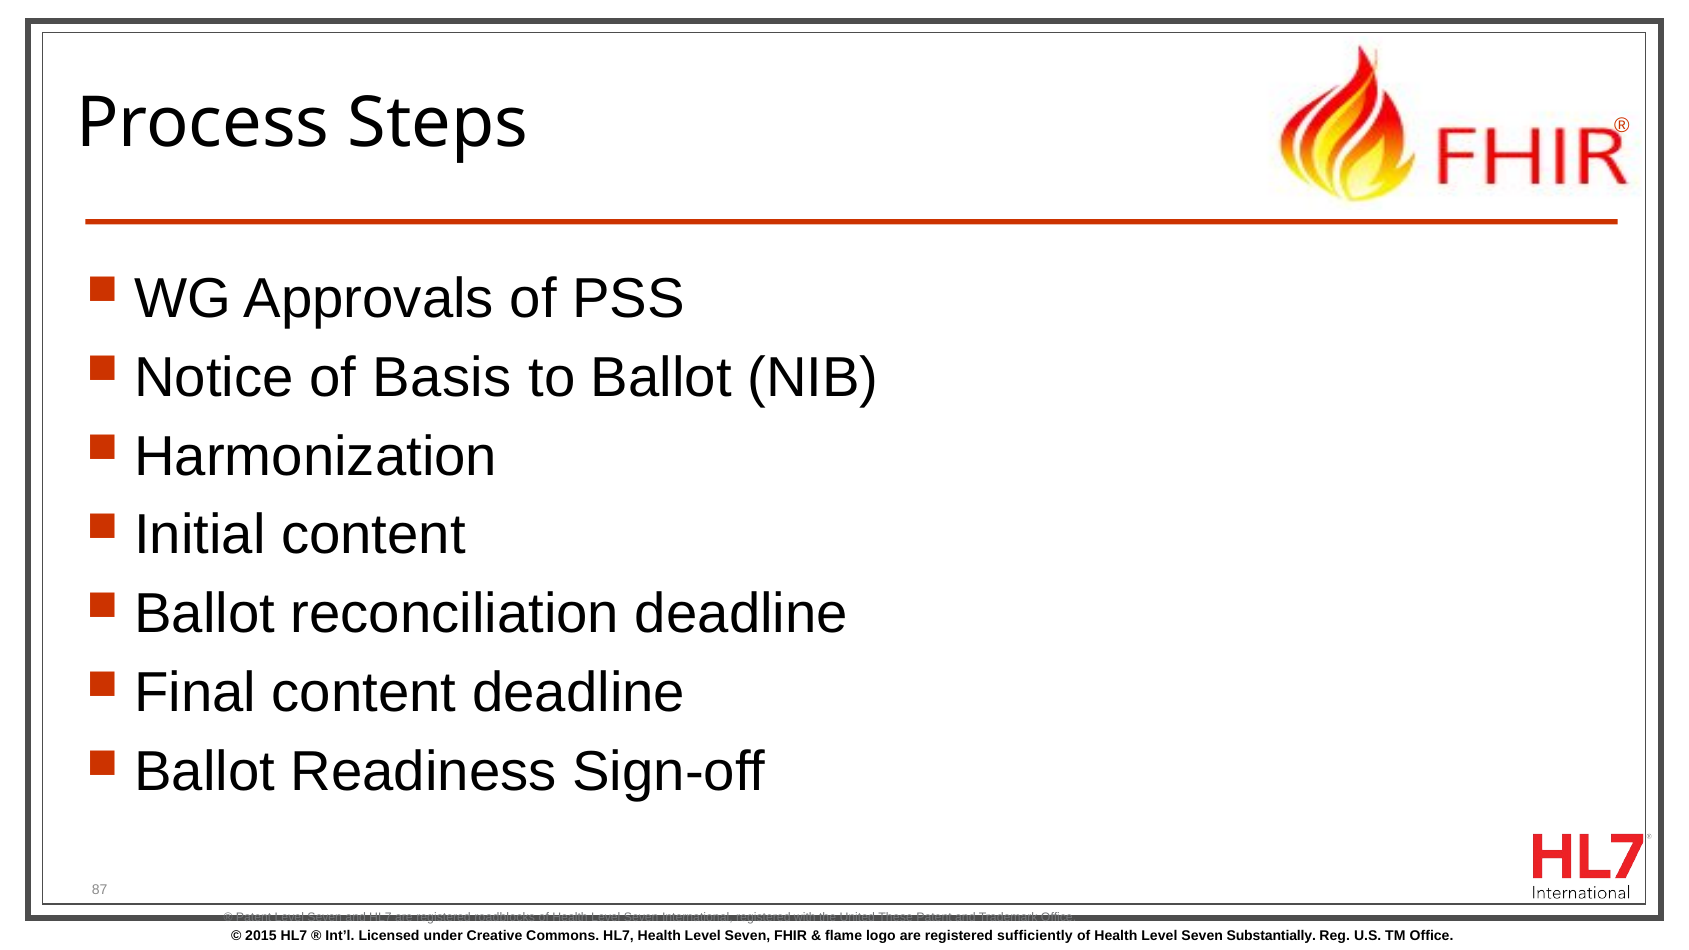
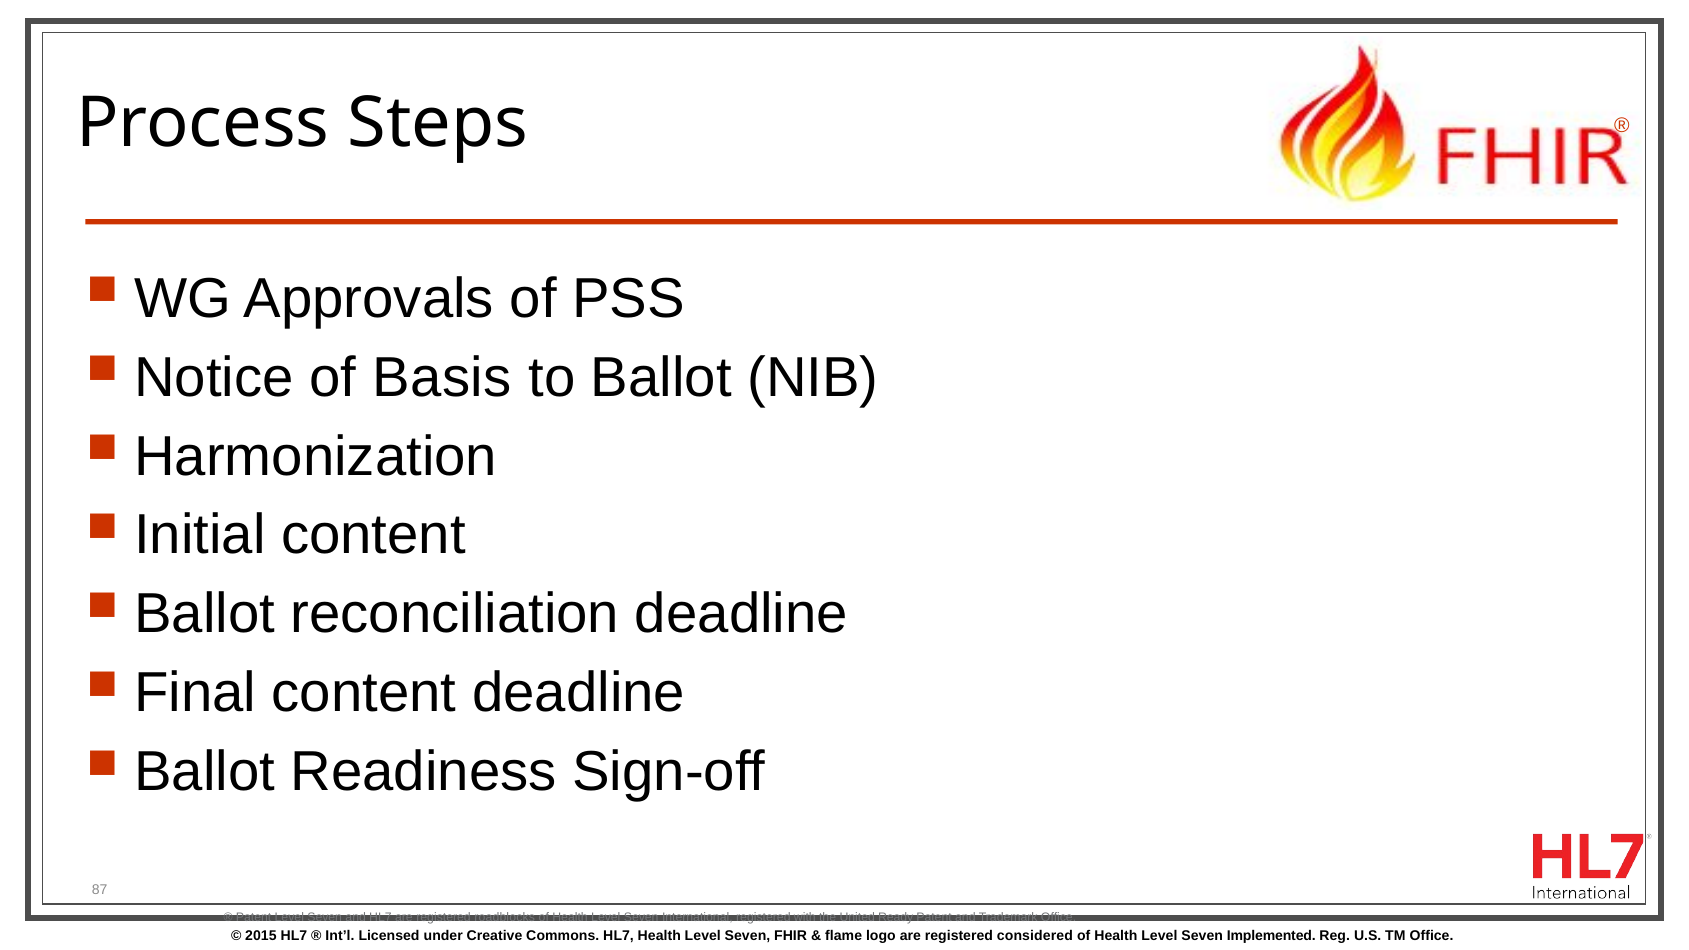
These: These -> Ready
sufficiently: sufficiently -> considered
Substantially: Substantially -> Implemented
